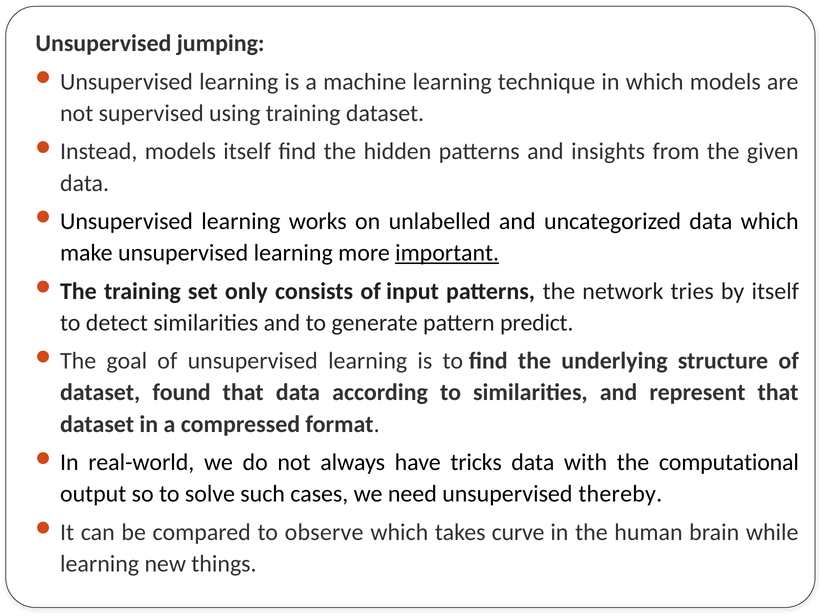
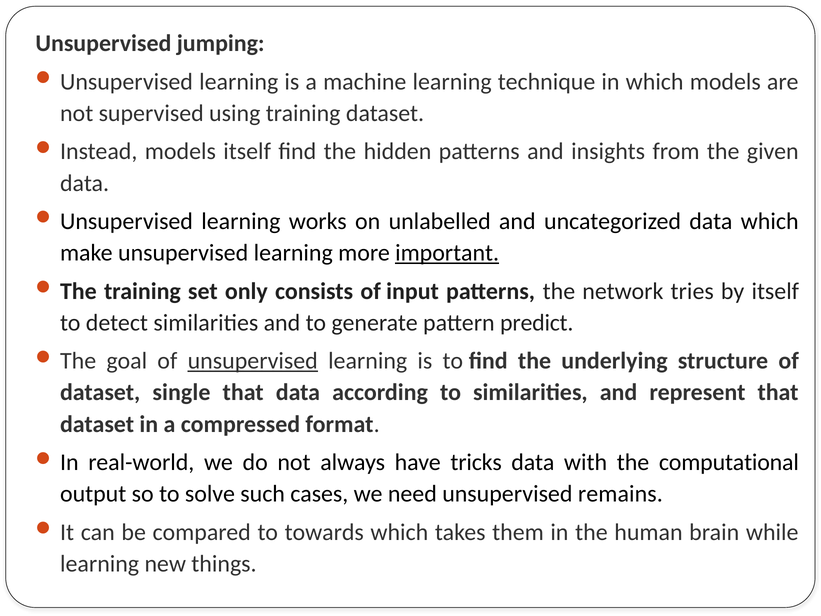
unsupervised at (253, 361) underline: none -> present
found: found -> single
thereby: thereby -> remains
observe: observe -> towards
curve: curve -> them
